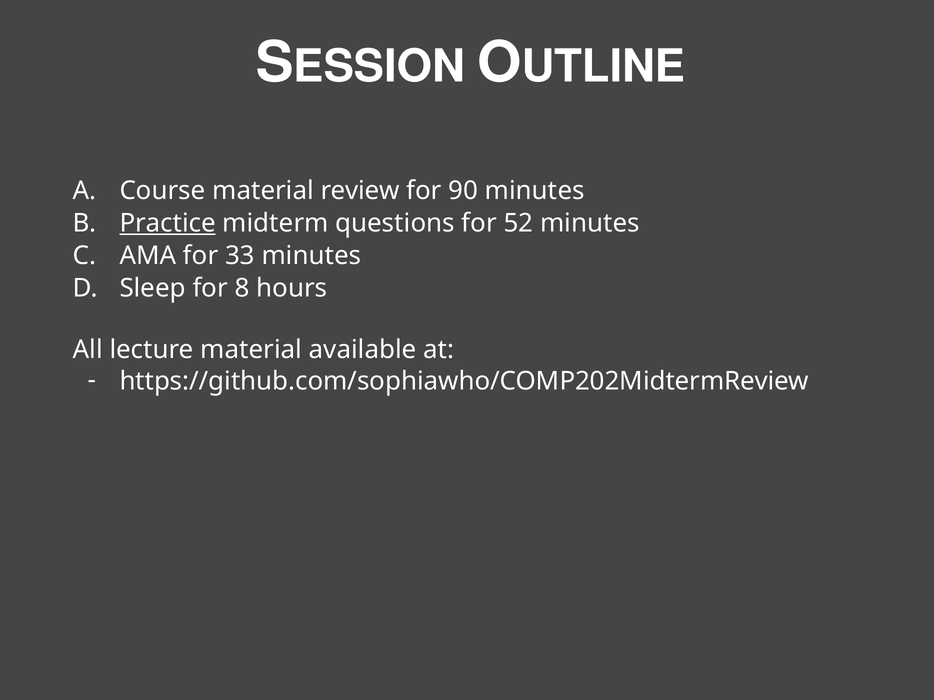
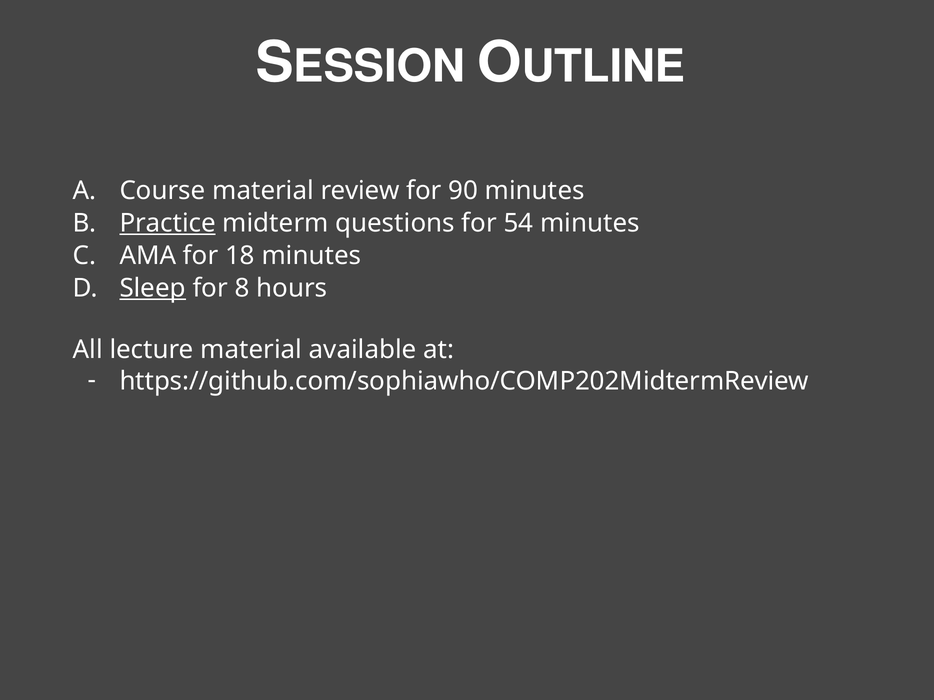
52: 52 -> 54
33: 33 -> 18
Sleep underline: none -> present
